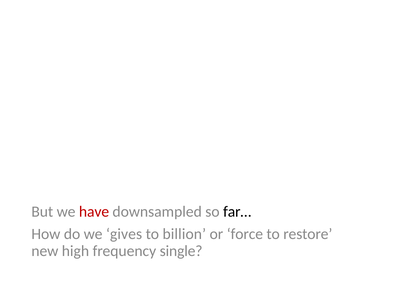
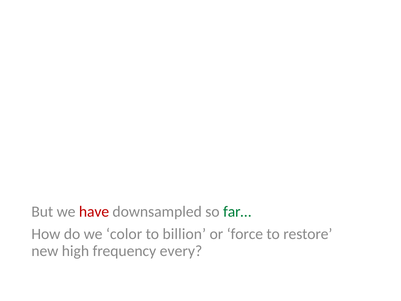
far… colour: black -> green
gives: gives -> color
single: single -> every
